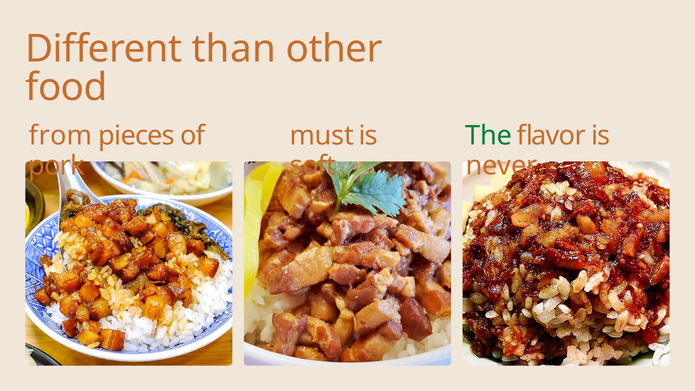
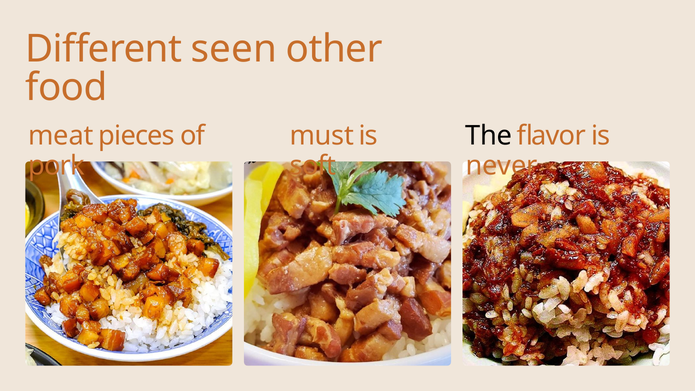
than: than -> seen
from: from -> meat
The colour: green -> black
